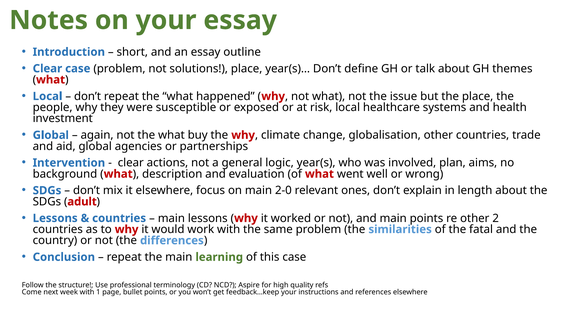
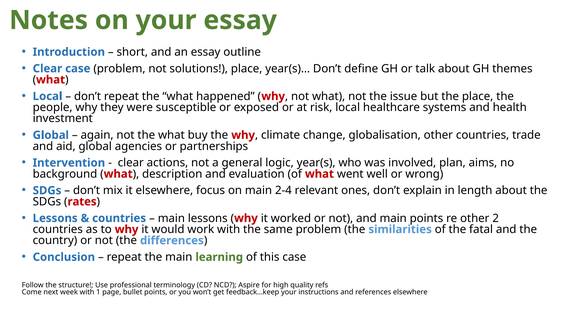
2-0: 2-0 -> 2-4
adult: adult -> rates
